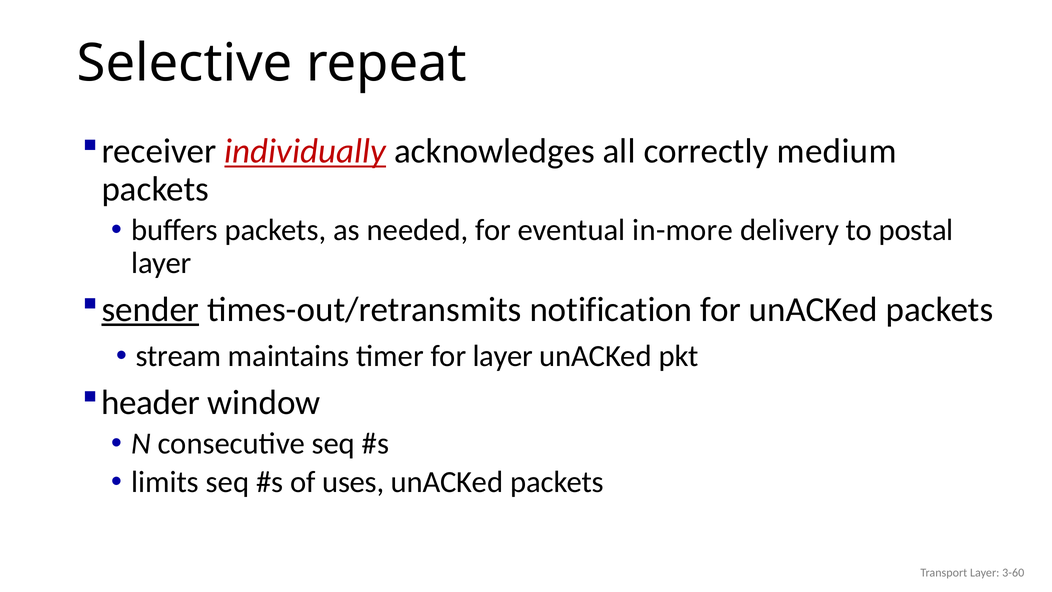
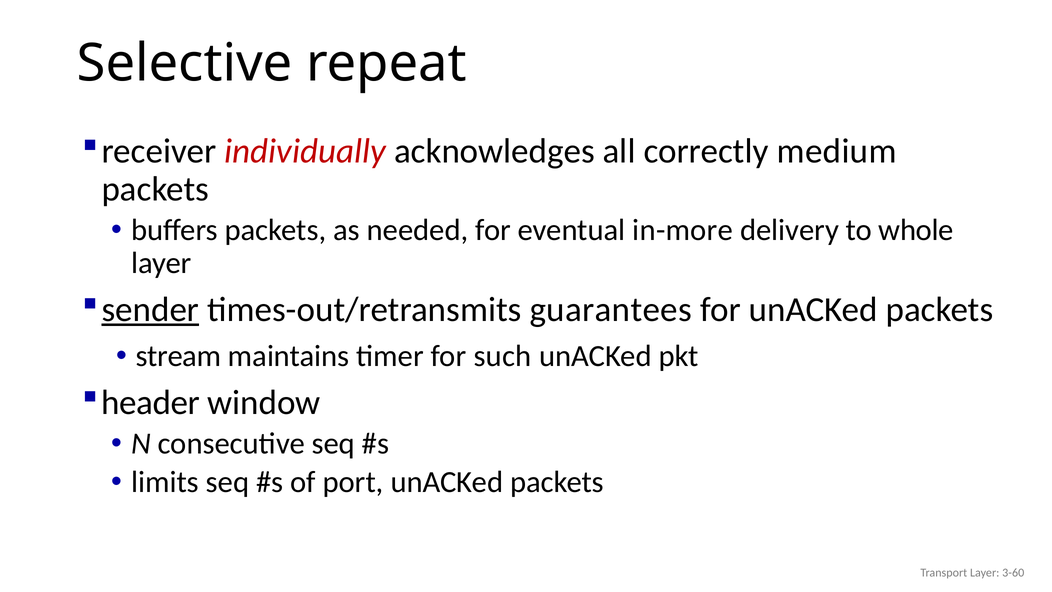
individually underline: present -> none
postal: postal -> whole
notification: notification -> guarantees
for layer: layer -> such
uses: uses -> port
